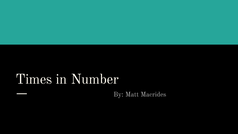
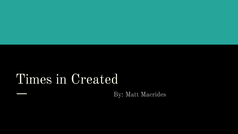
Number: Number -> Created
